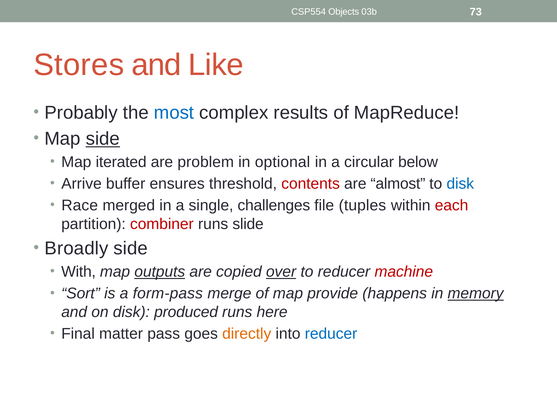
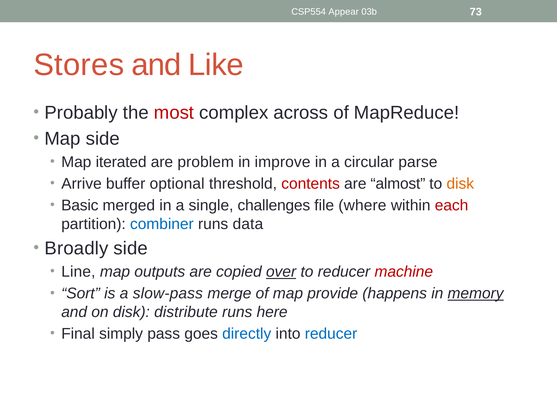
Objects: Objects -> Appear
most colour: blue -> red
results: results -> across
side at (103, 139) underline: present -> none
optional: optional -> improve
below: below -> parse
ensures: ensures -> optional
disk at (460, 184) colour: blue -> orange
Race: Race -> Basic
tuples: tuples -> where
combiner colour: red -> blue
slide: slide -> data
With: With -> Line
outputs underline: present -> none
form-pass: form-pass -> slow-pass
produced: produced -> distribute
matter: matter -> simply
directly colour: orange -> blue
